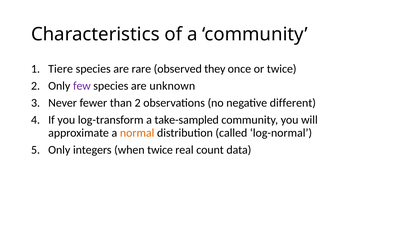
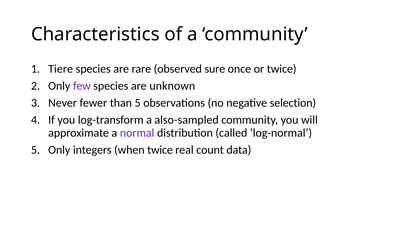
they: they -> sure
than 2: 2 -> 5
different: different -> selection
take-sampled: take-sampled -> also-sampled
normal colour: orange -> purple
